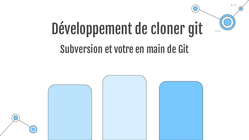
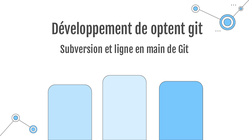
cloner: cloner -> optent
votre: votre -> ligne
